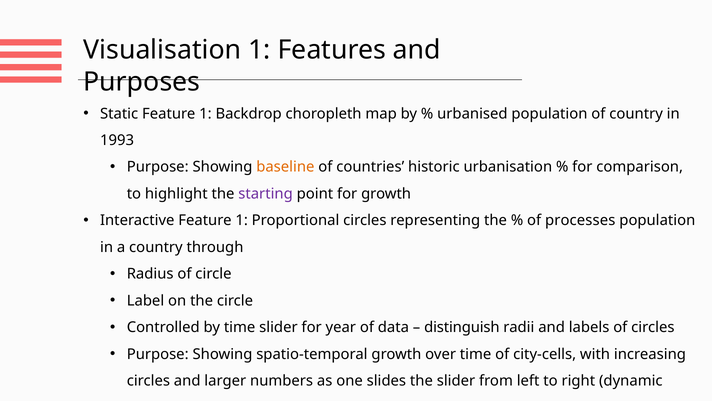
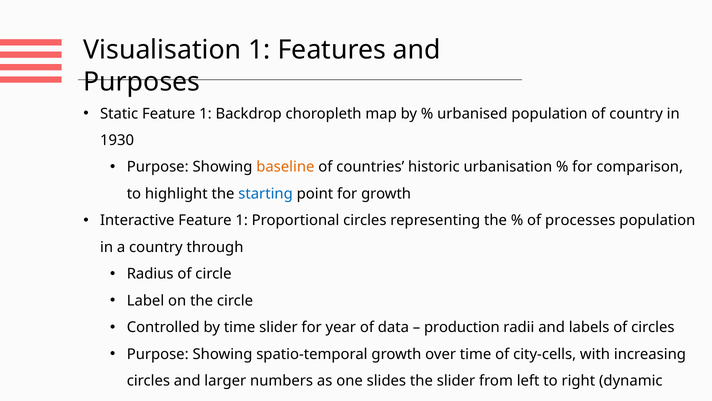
1993: 1993 -> 1930
starting colour: purple -> blue
distinguish: distinguish -> production
